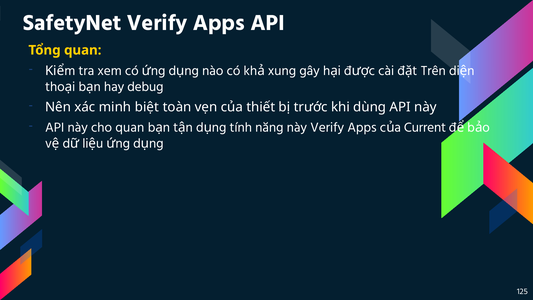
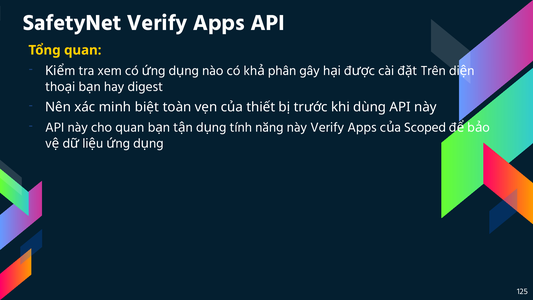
xung: xung -> phân
debug: debug -> digest
Current: Current -> Scoped
